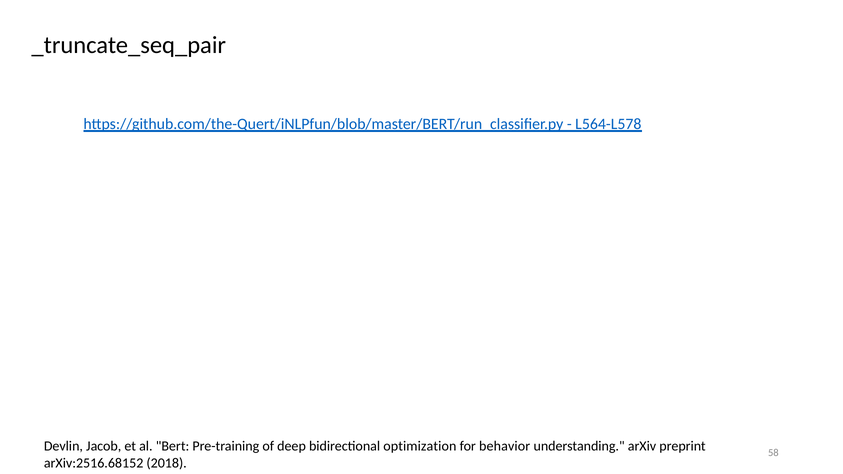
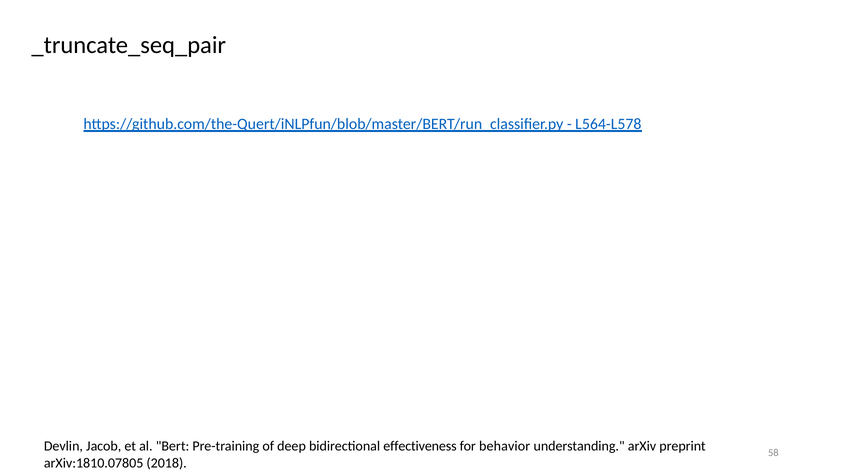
optimization: optimization -> effectiveness
arXiv:2516.68152: arXiv:2516.68152 -> arXiv:1810.07805
